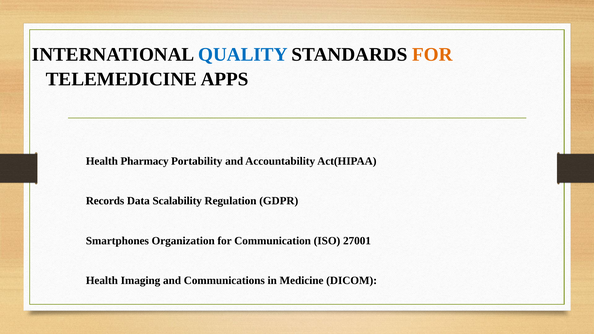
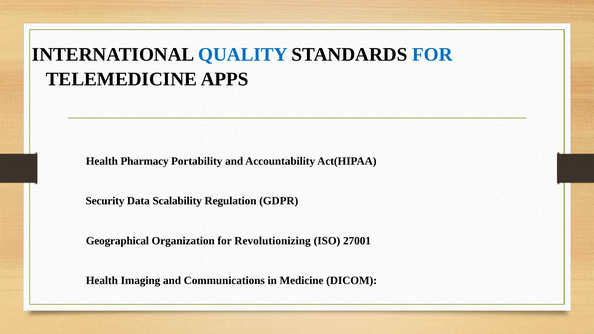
FOR at (432, 55) colour: orange -> blue
Records: Records -> Security
Smartphones: Smartphones -> Geographical
Communication: Communication -> Revolutionizing
